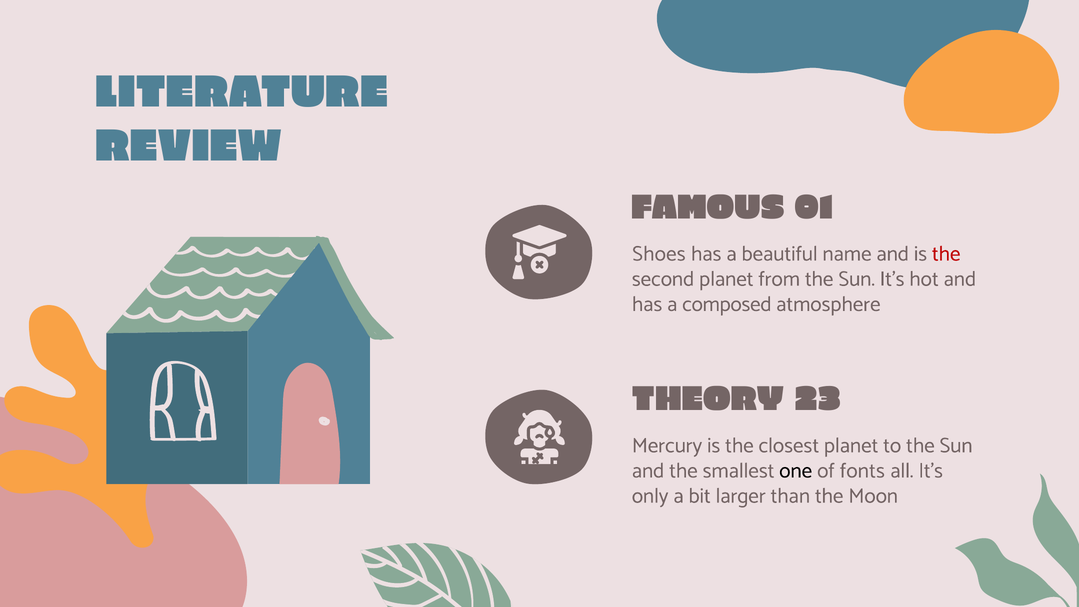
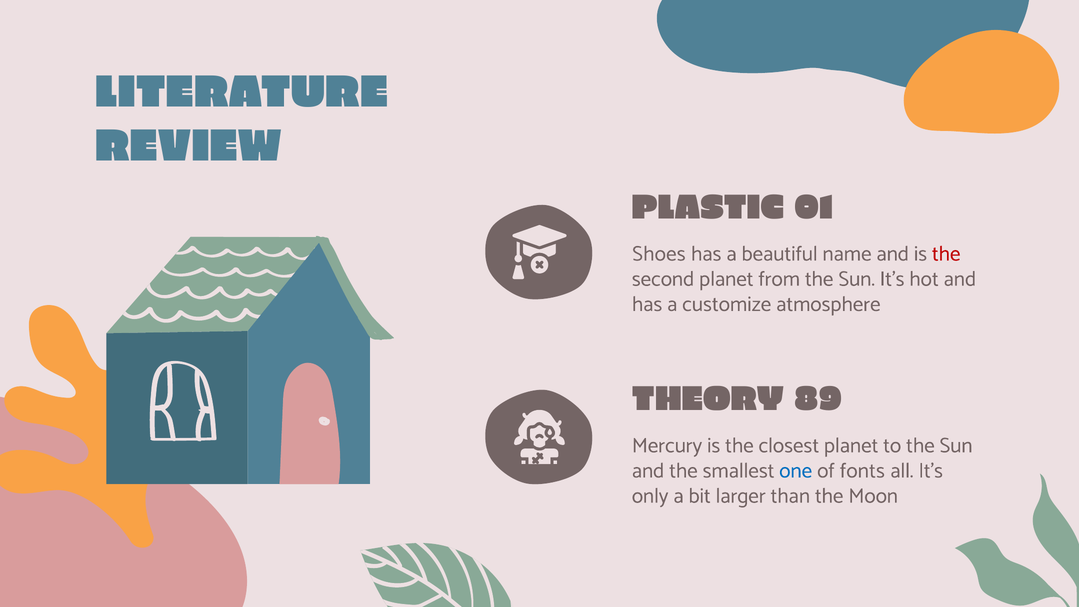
FAMOUS: FAMOUS -> PLASTIC
composed: composed -> customize
23: 23 -> 89
one colour: black -> blue
